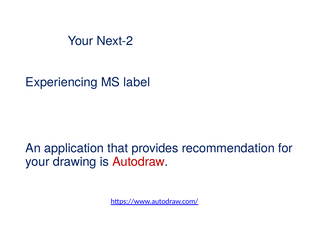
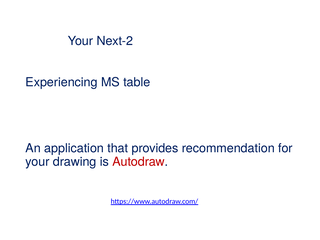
label: label -> table
